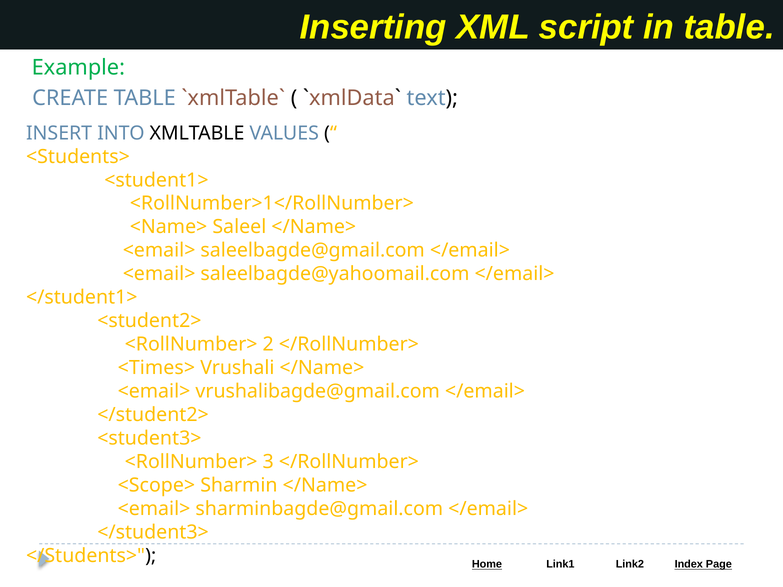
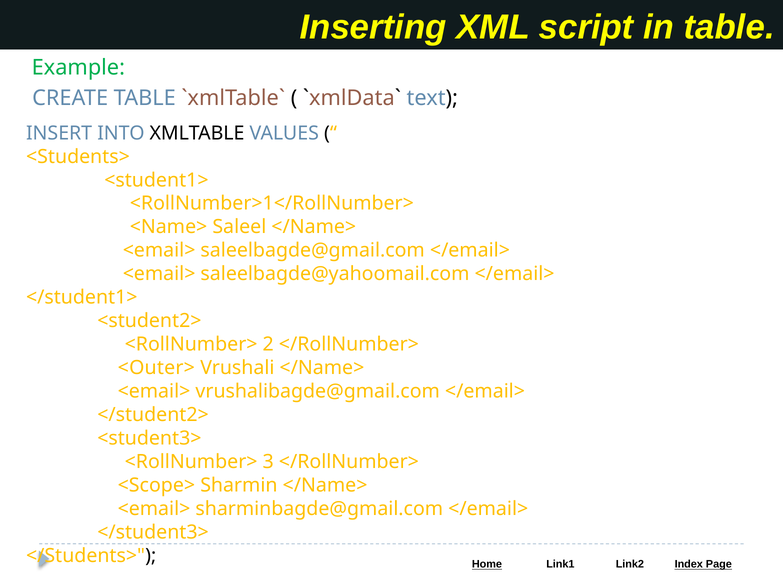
<Times>: <Times> -> <Outer>
